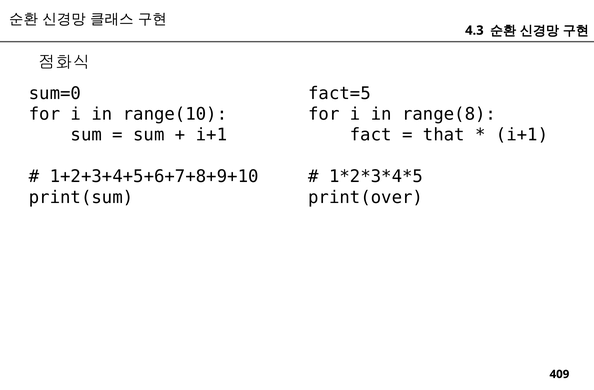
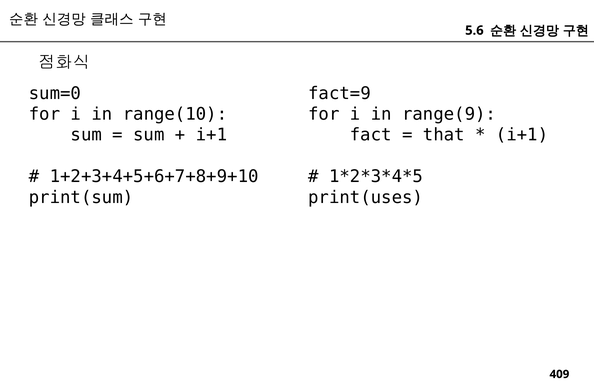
4.3: 4.3 -> 5.6
fact=5: fact=5 -> fact=9
range(8: range(8 -> range(9
print(over: print(over -> print(uses
